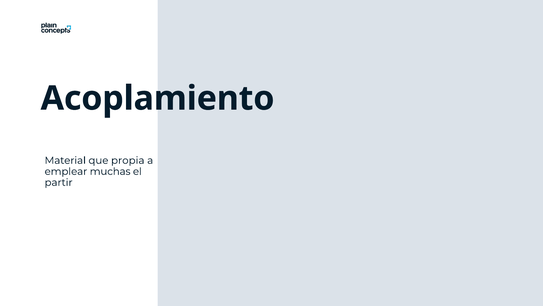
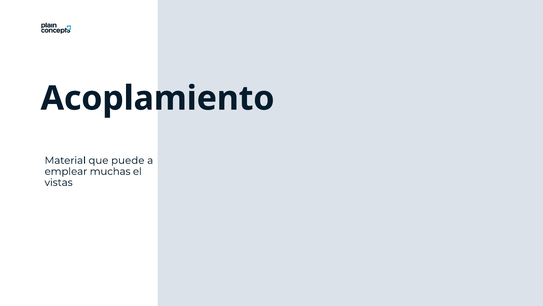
propia: propia -> puede
partir: partir -> vistas
